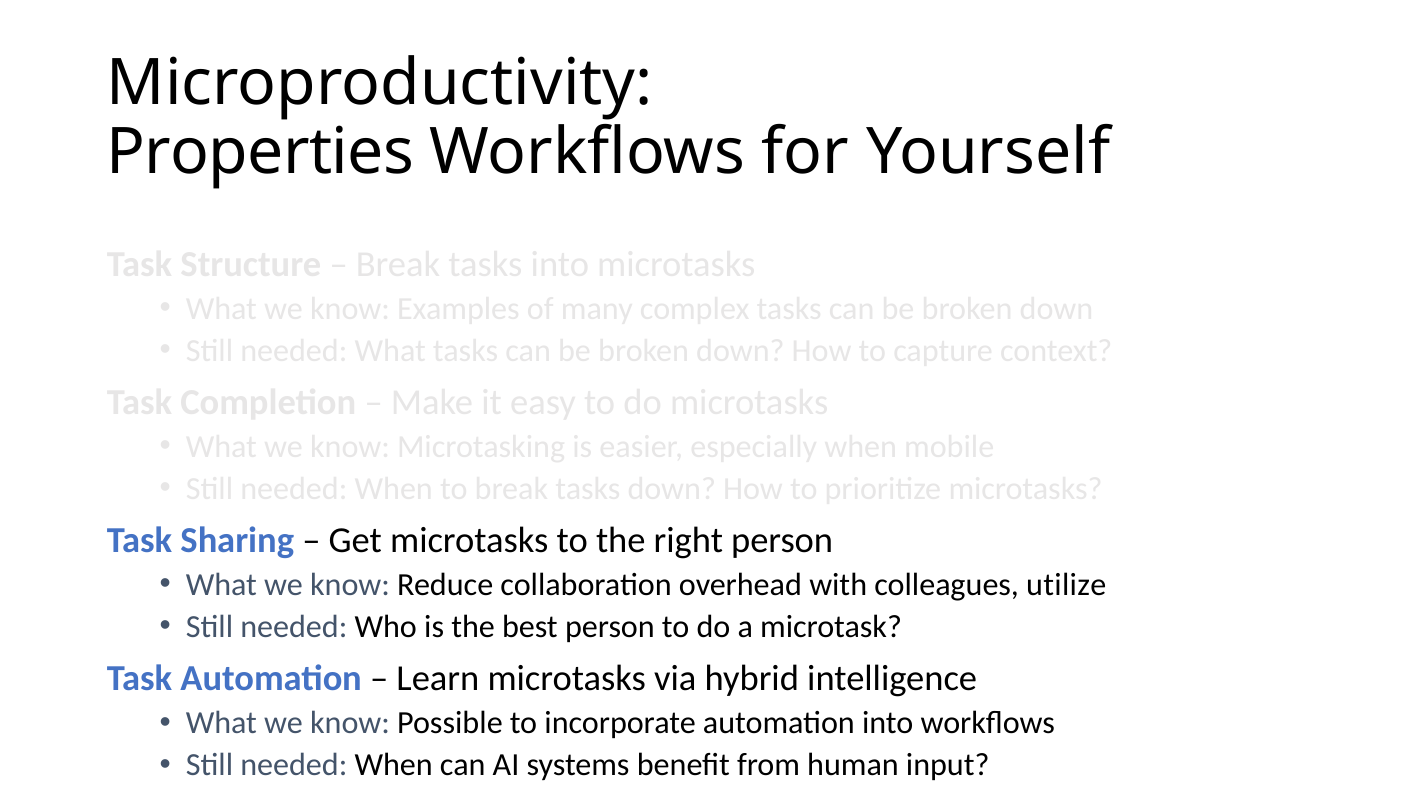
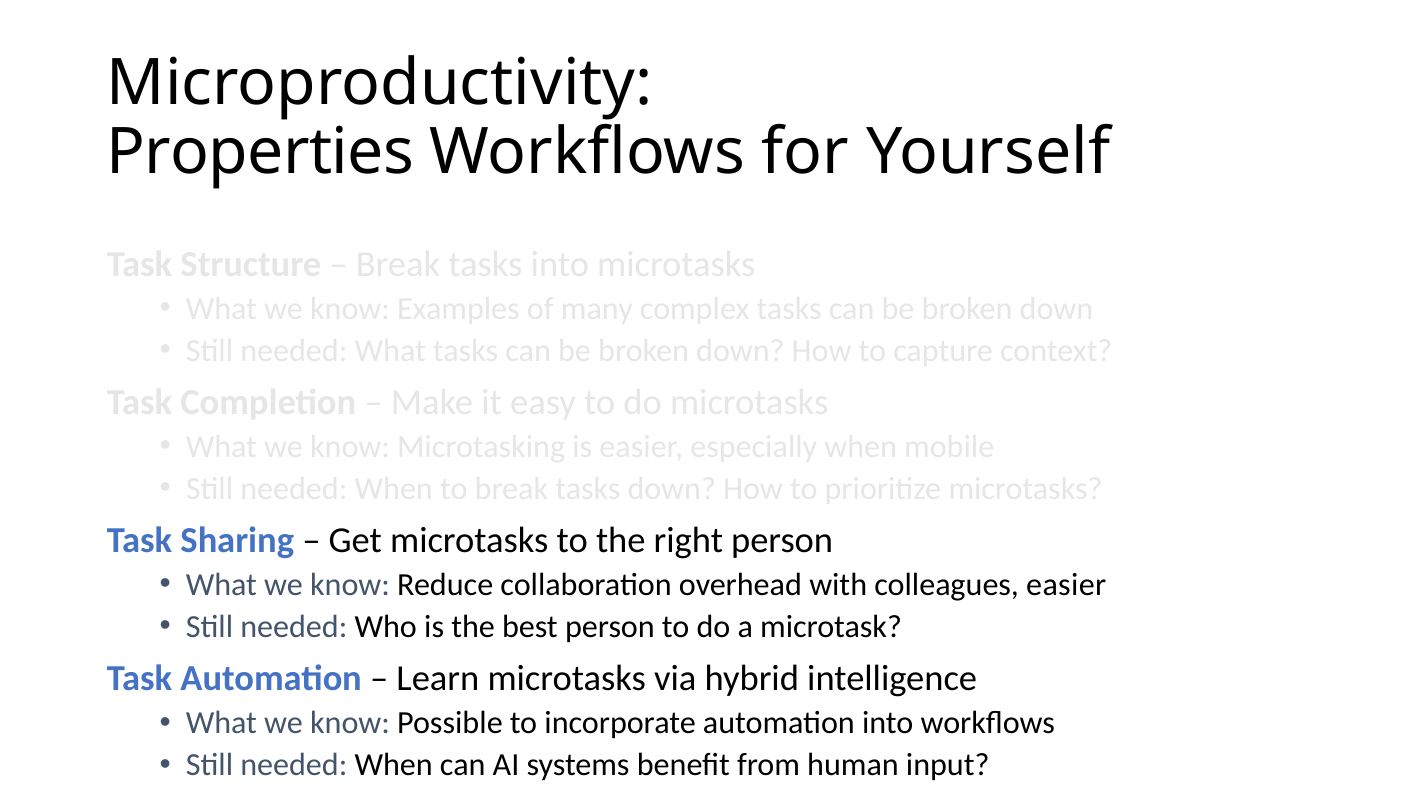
colleagues utilize: utilize -> easier
